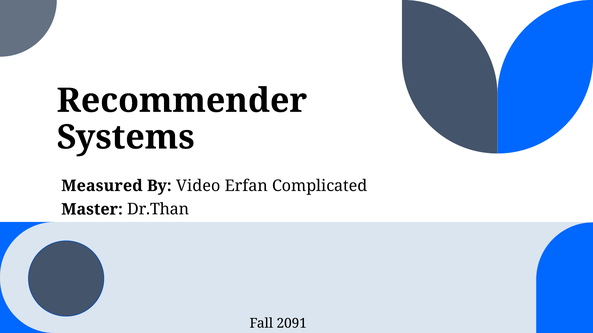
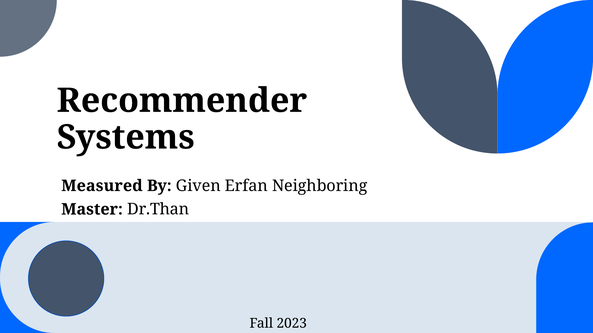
Video: Video -> Given
Complicated: Complicated -> Neighboring
2091: 2091 -> 2023
